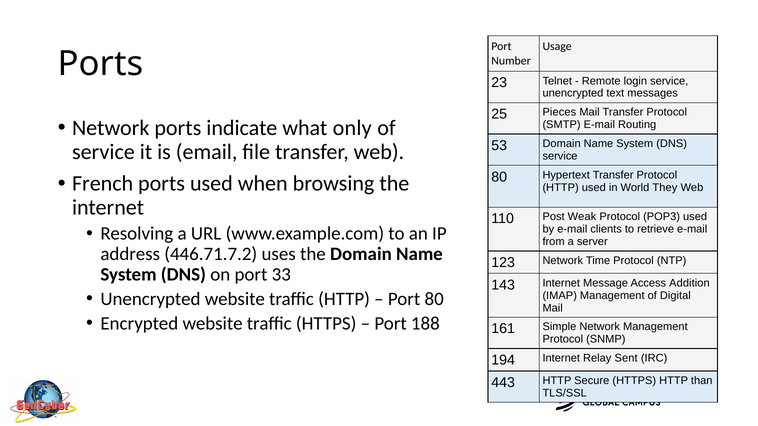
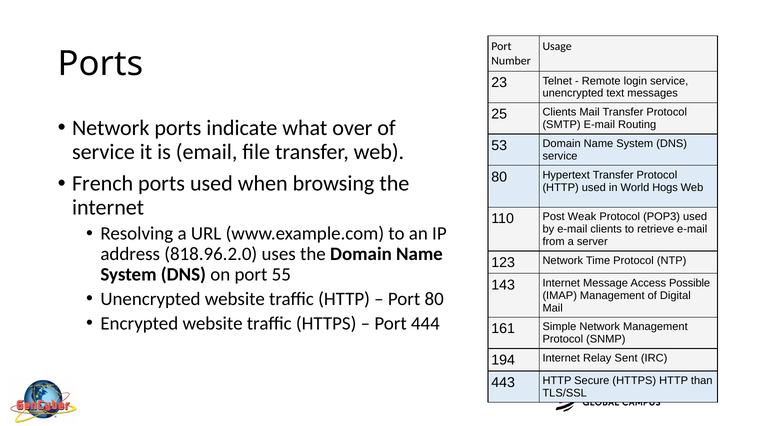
25 Pieces: Pieces -> Clients
only: only -> over
They: They -> Hogs
446.71.7.2: 446.71.7.2 -> 818.96.2.0
33: 33 -> 55
Addition: Addition -> Possible
188: 188 -> 444
